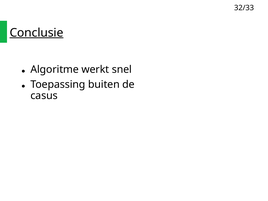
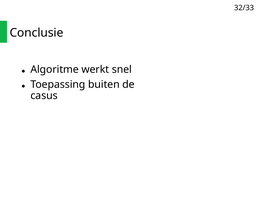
Conclusie underline: present -> none
